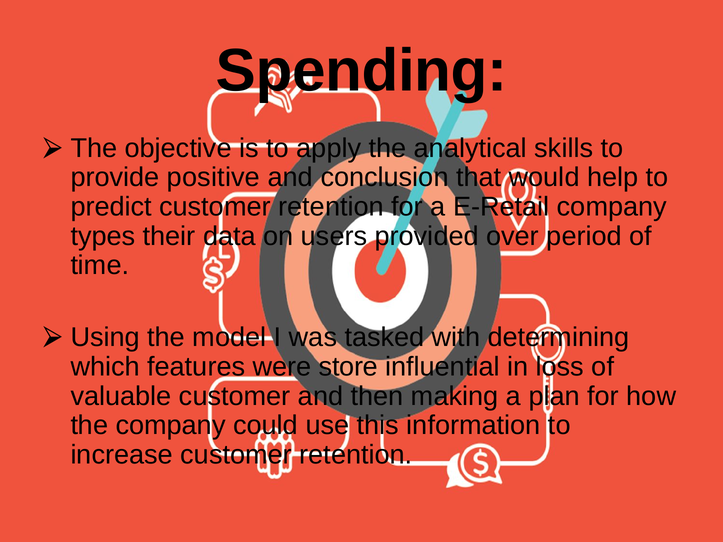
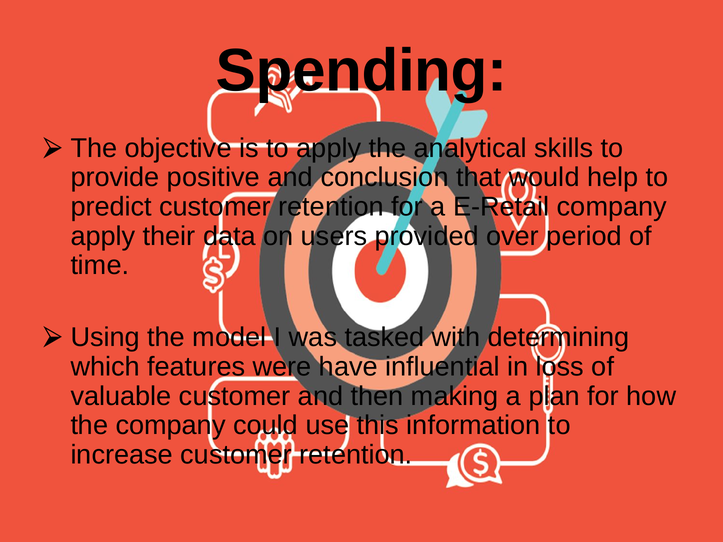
types at (103, 236): types -> apply
store: store -> have
